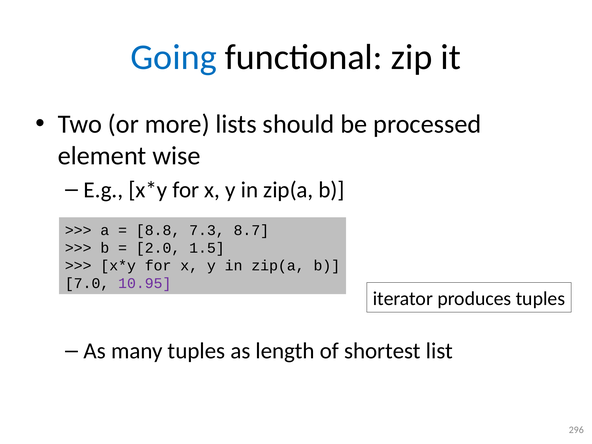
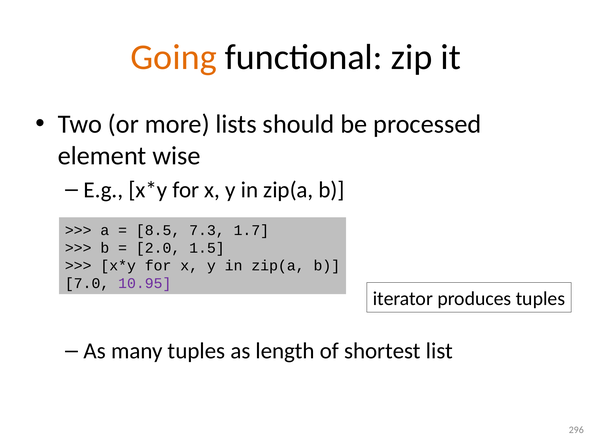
Going colour: blue -> orange
8.8: 8.8 -> 8.5
8.7: 8.7 -> 1.7
